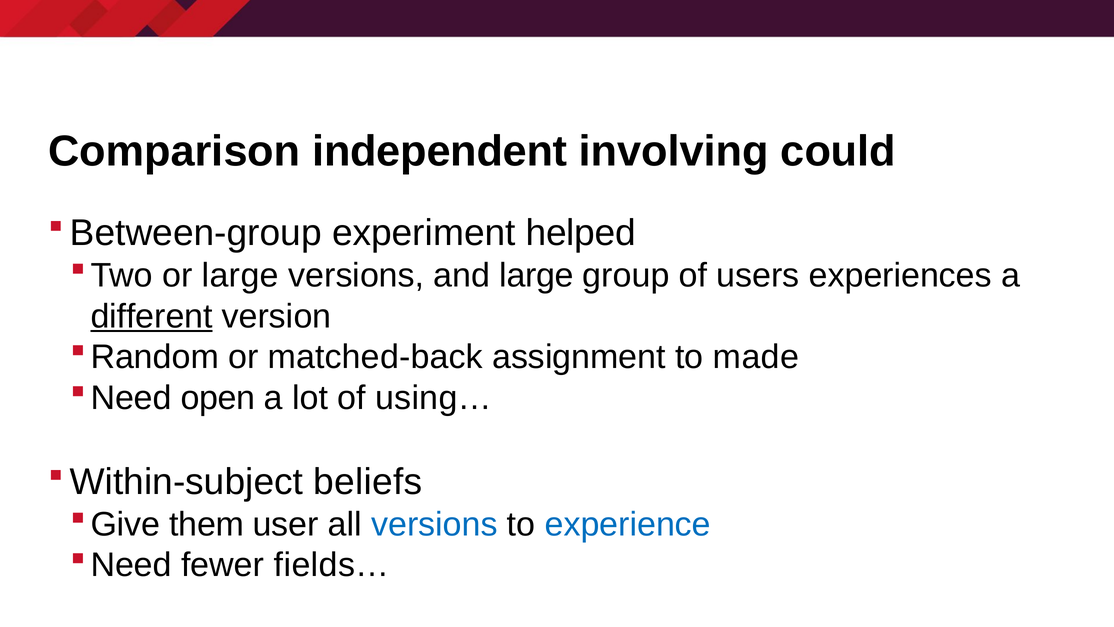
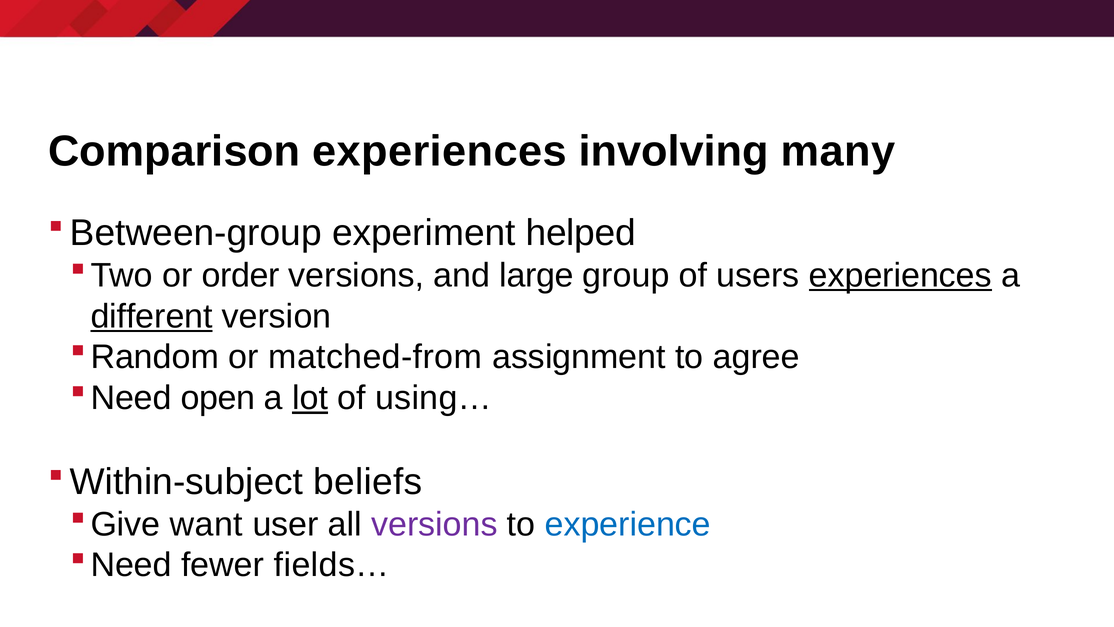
Comparison independent: independent -> experiences
could: could -> many
or large: large -> order
experiences at (900, 275) underline: none -> present
matched-back: matched-back -> matched-from
made: made -> agree
lot underline: none -> present
them: them -> want
versions at (435, 524) colour: blue -> purple
